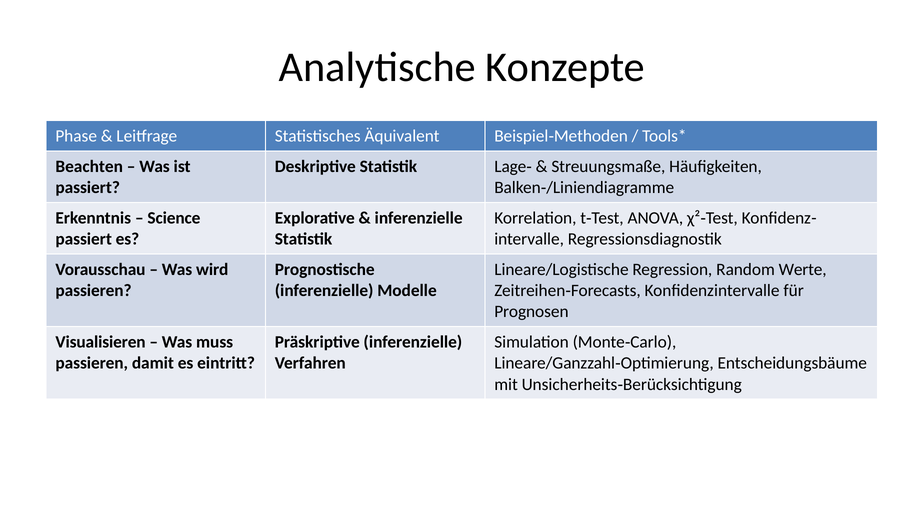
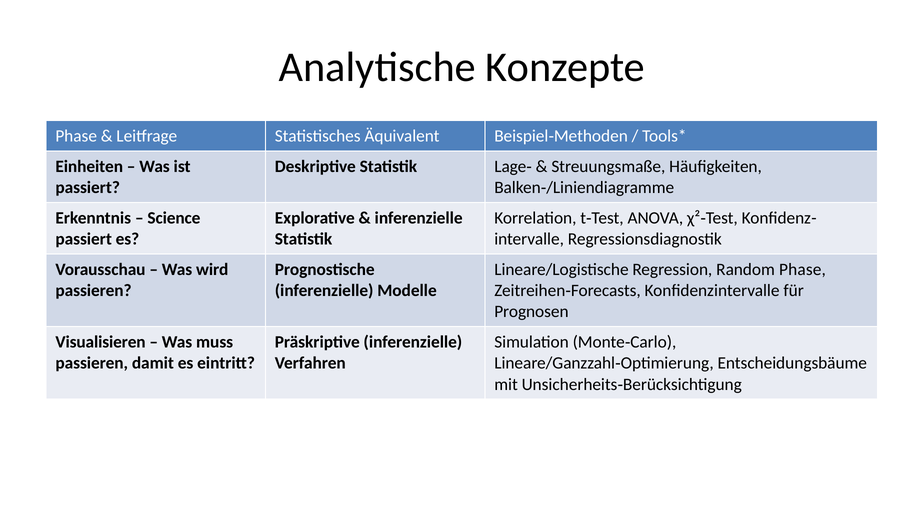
Beachten: Beachten -> Einheiten
Random Werte: Werte -> Phase
